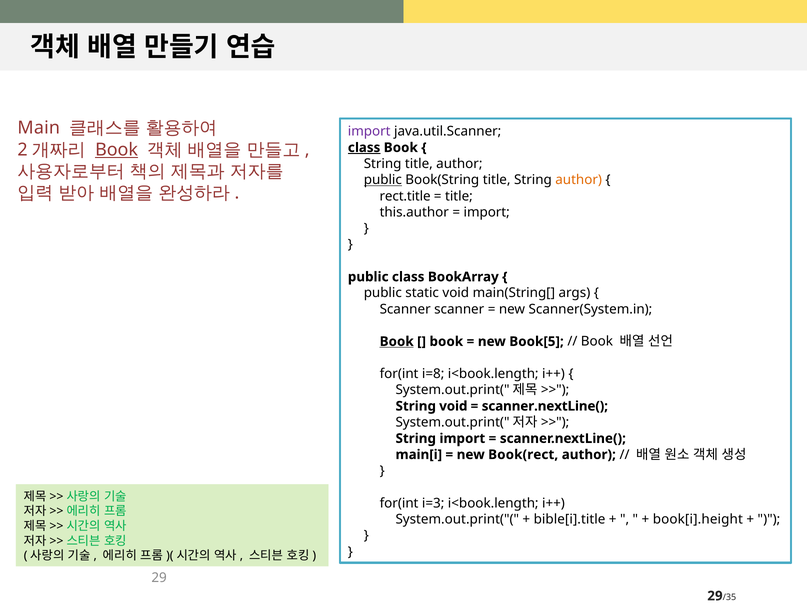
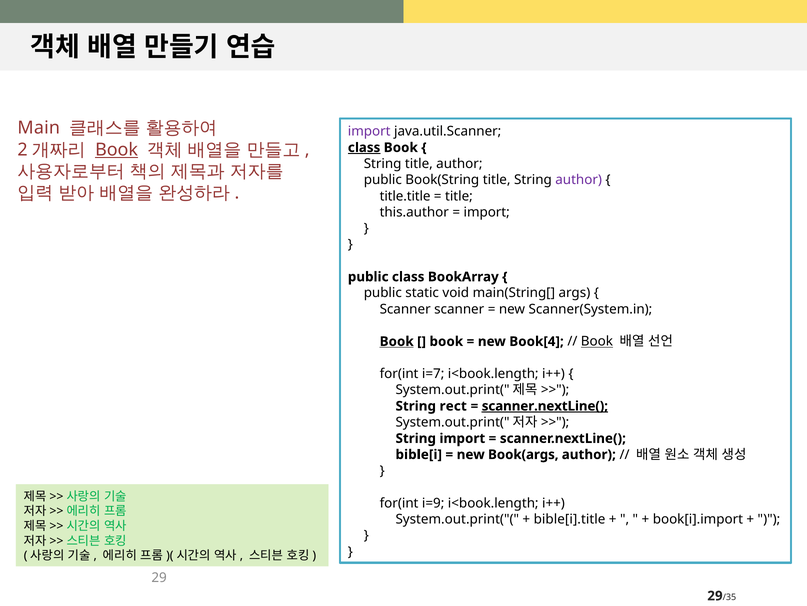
public at (383, 180) underline: present -> none
author at (579, 180) colour: orange -> purple
rect.title: rect.title -> title.title
Book[5: Book[5 -> Book[4
Book at (597, 341) underline: none -> present
i=8: i=8 -> i=7
String void: void -> rect
scanner.nextLine( at (545, 406) underline: none -> present
main[i: main[i -> bible[i
Book(rect: Book(rect -> Book(args
i=3: i=3 -> i=9
book[i].height: book[i].height -> book[i].import
